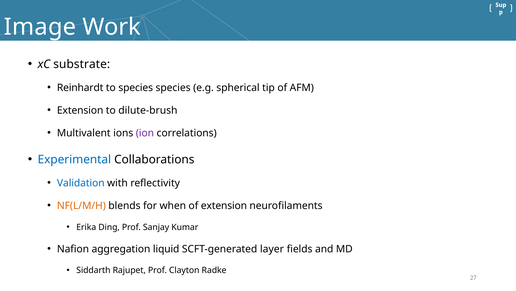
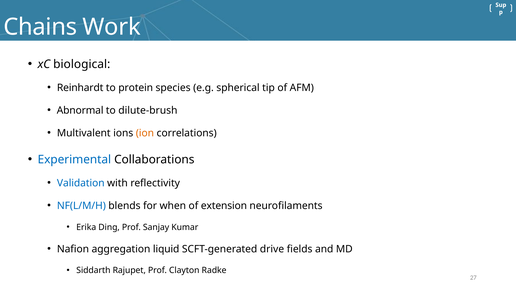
Image: Image -> Chains
substrate: substrate -> biological
to species: species -> protein
Extension at (80, 110): Extension -> Abnormal
ion colour: purple -> orange
NF(L/M/H colour: orange -> blue
layer: layer -> drive
